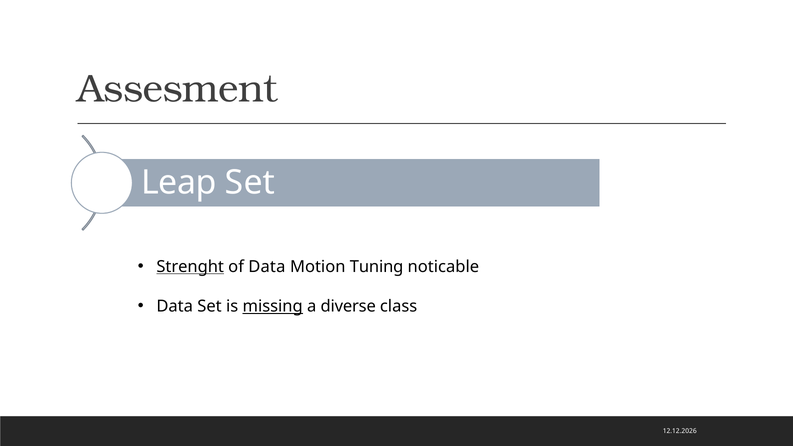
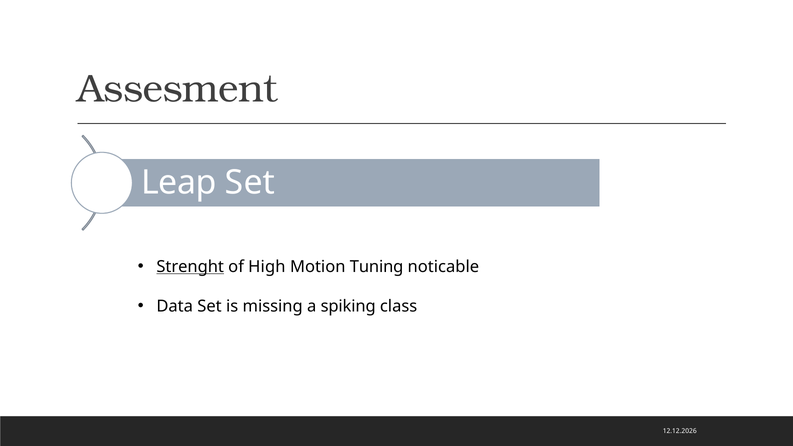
of Data: Data -> High
missing underline: present -> none
diverse: diverse -> spiking
